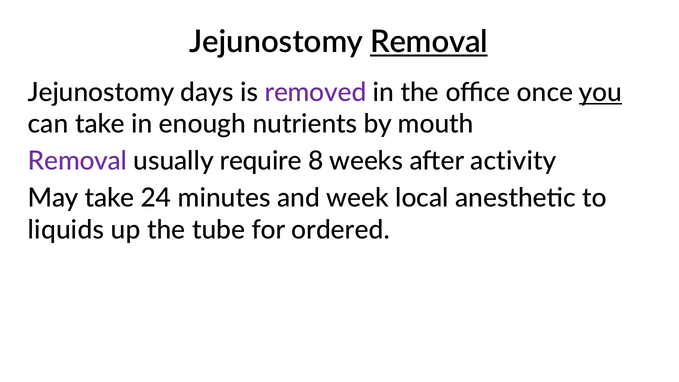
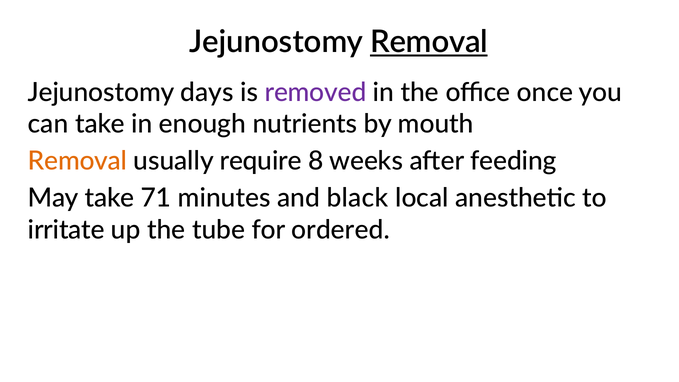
you underline: present -> none
Removal at (77, 161) colour: purple -> orange
activity: activity -> feeding
24: 24 -> 71
week: week -> black
liquids: liquids -> irritate
